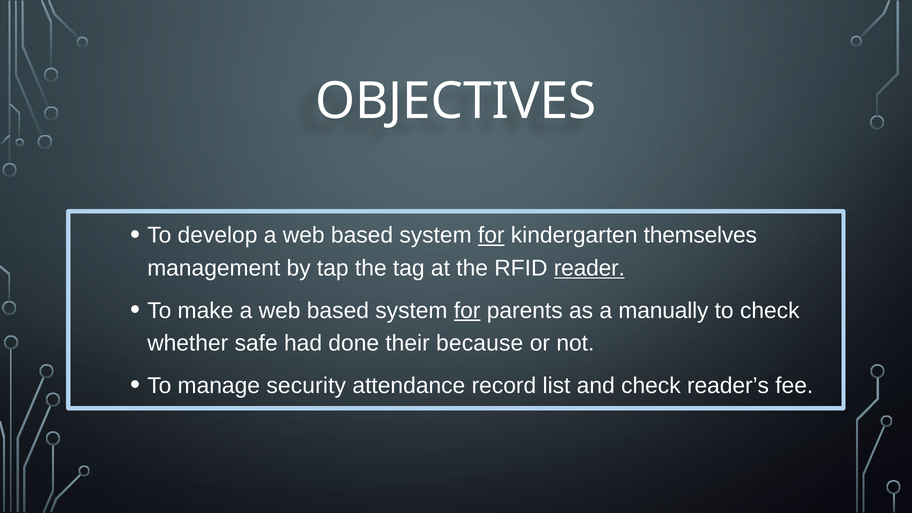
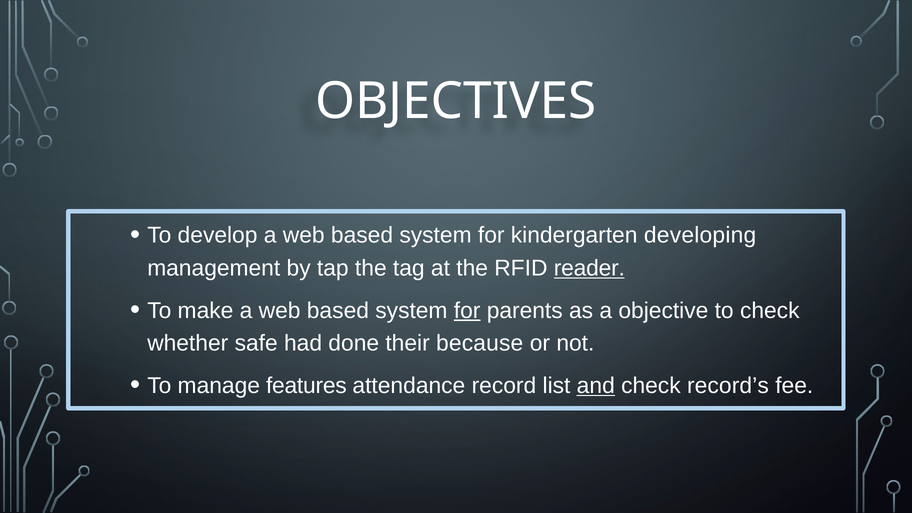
for at (491, 235) underline: present -> none
themselves: themselves -> developing
manually: manually -> objective
security: security -> features
and underline: none -> present
reader’s: reader’s -> record’s
